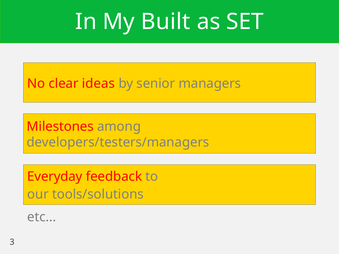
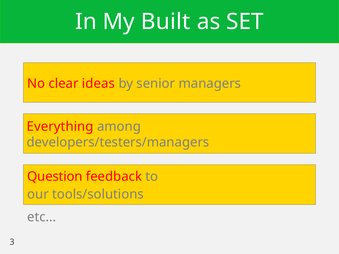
Milestones: Milestones -> Everything
Everyday: Everyday -> Question
